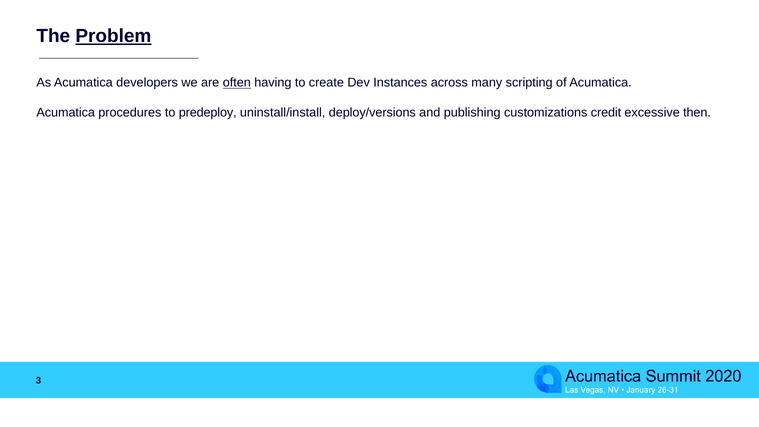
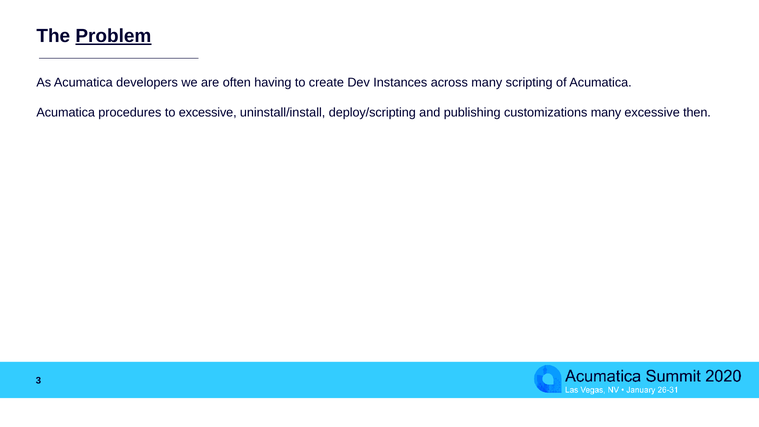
often underline: present -> none
to predeploy: predeploy -> excessive
deploy/versions: deploy/versions -> deploy/scripting
customizations credit: credit -> many
